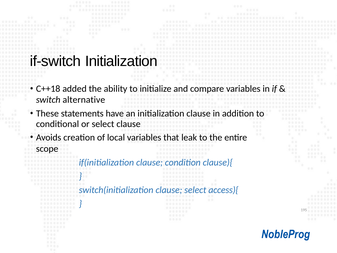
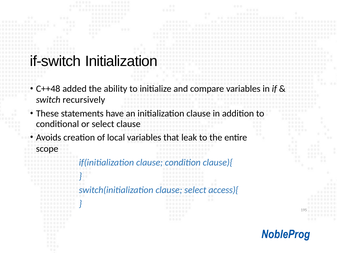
C++18: C++18 -> C++48
alternative: alternative -> recursively
